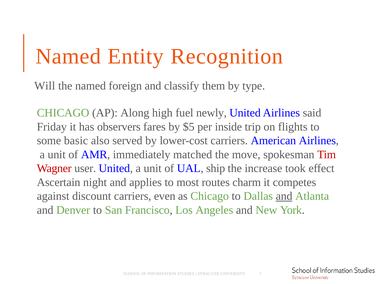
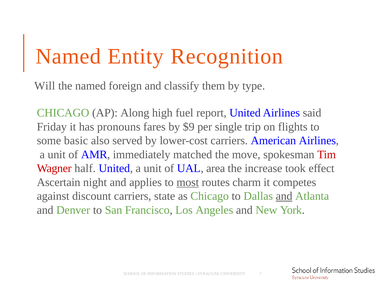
newly: newly -> report
observers: observers -> pronouns
$5: $5 -> $9
inside: inside -> single
user: user -> half
ship: ship -> area
most underline: none -> present
even: even -> state
